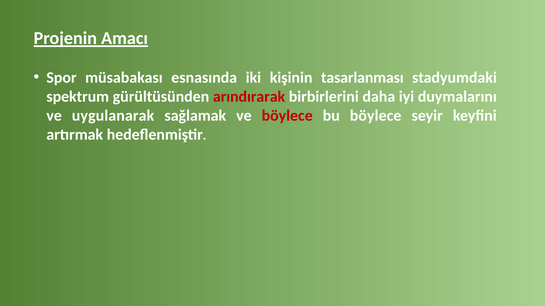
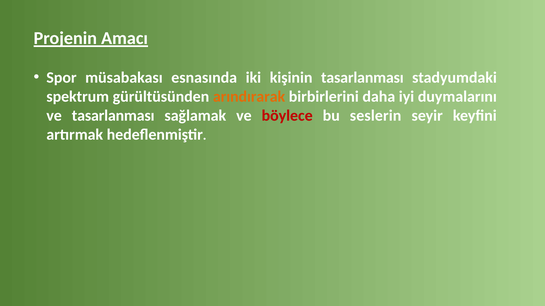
arındırarak colour: red -> orange
ve uygulanarak: uygulanarak -> tasarlanması
bu böylece: böylece -> seslerin
